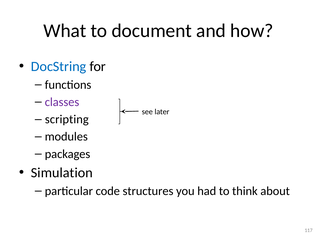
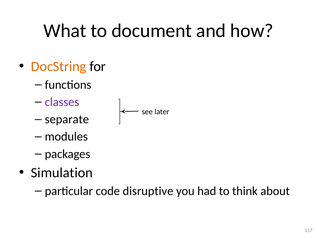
DocString colour: blue -> orange
scripting: scripting -> separate
structures: structures -> disruptive
